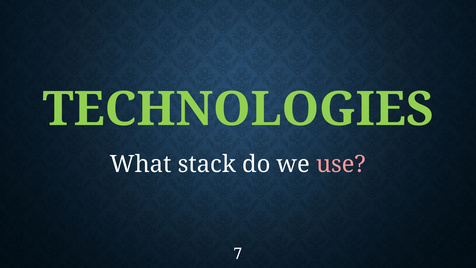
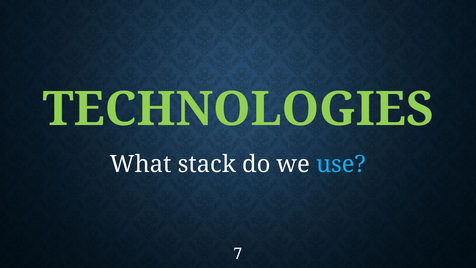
use colour: pink -> light blue
